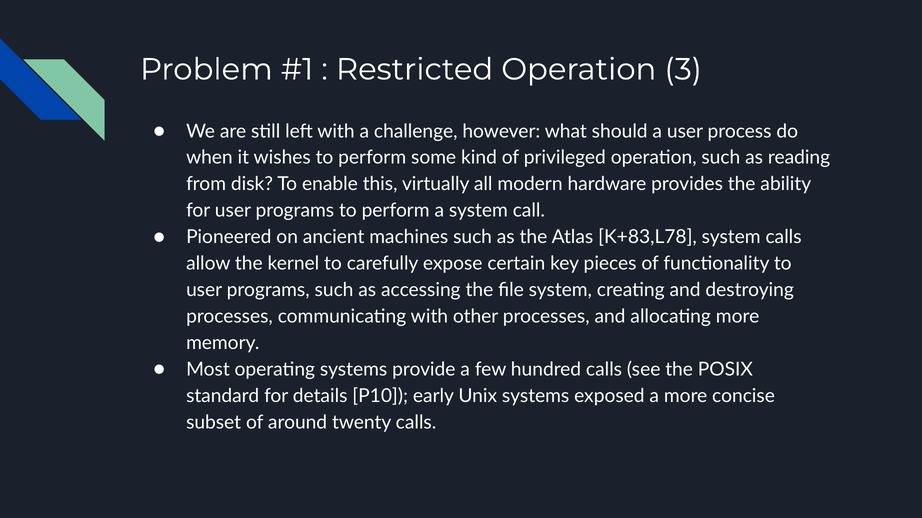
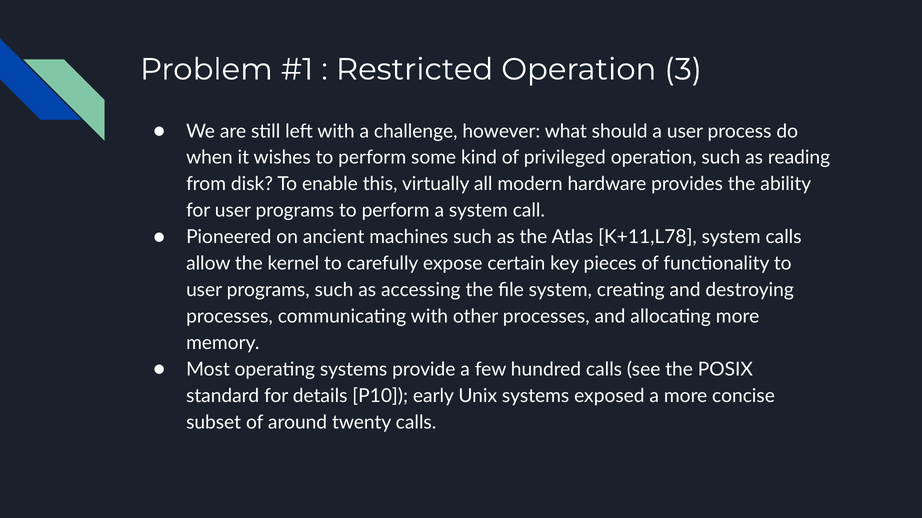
K+83,L78: K+83,L78 -> K+11,L78
